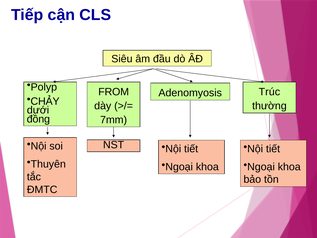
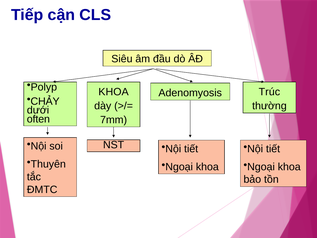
FROM at (114, 92): FROM -> KHOA
đồng: đồng -> often
